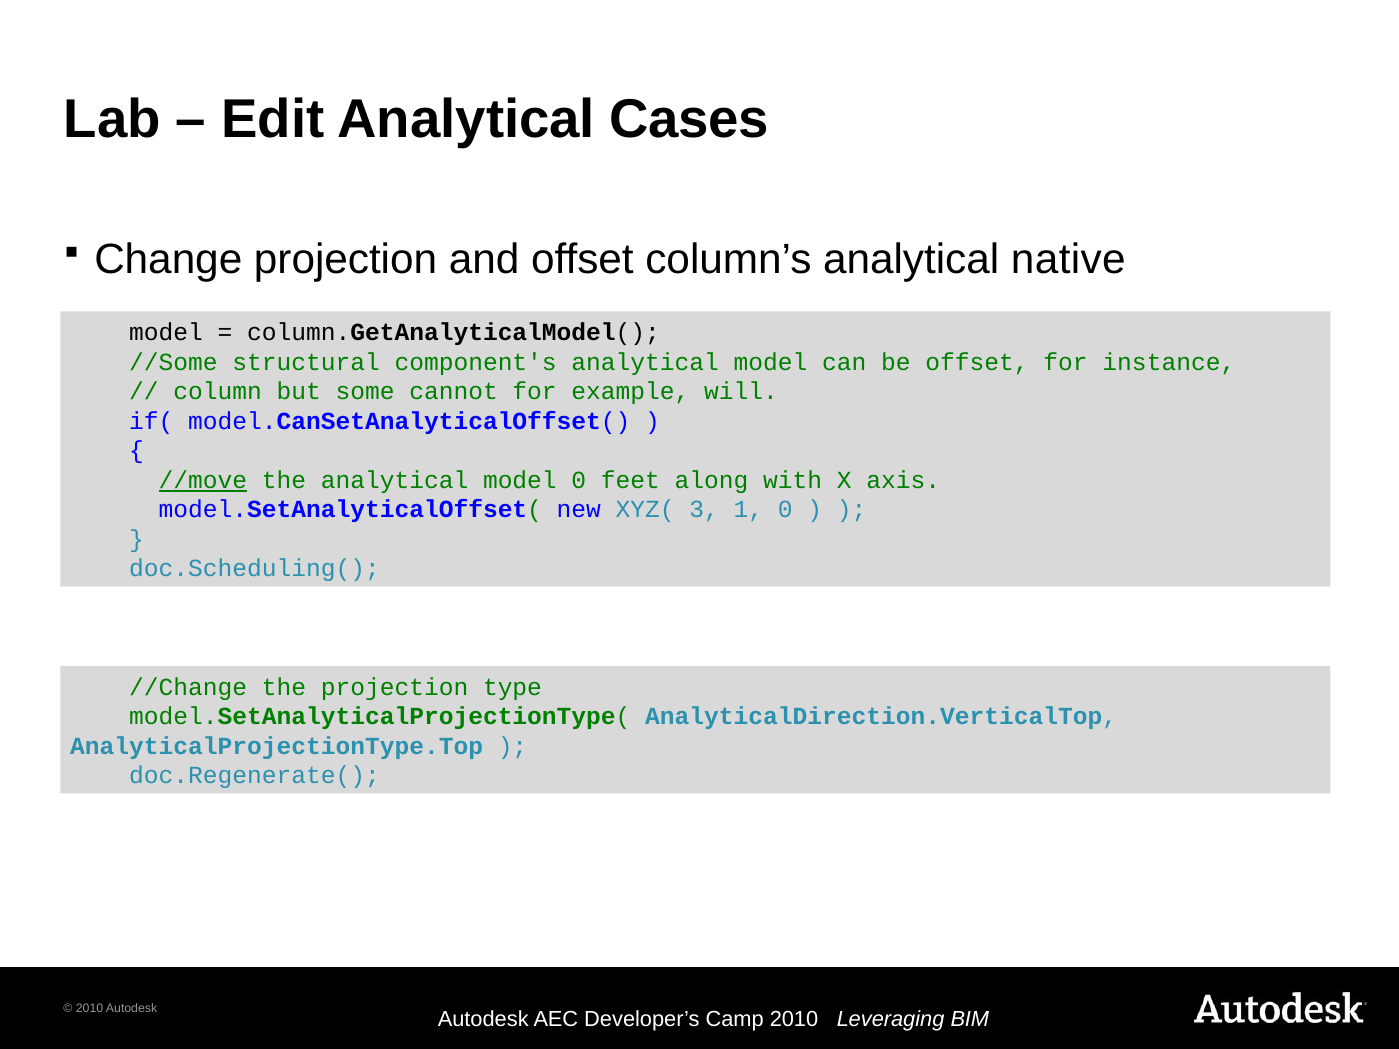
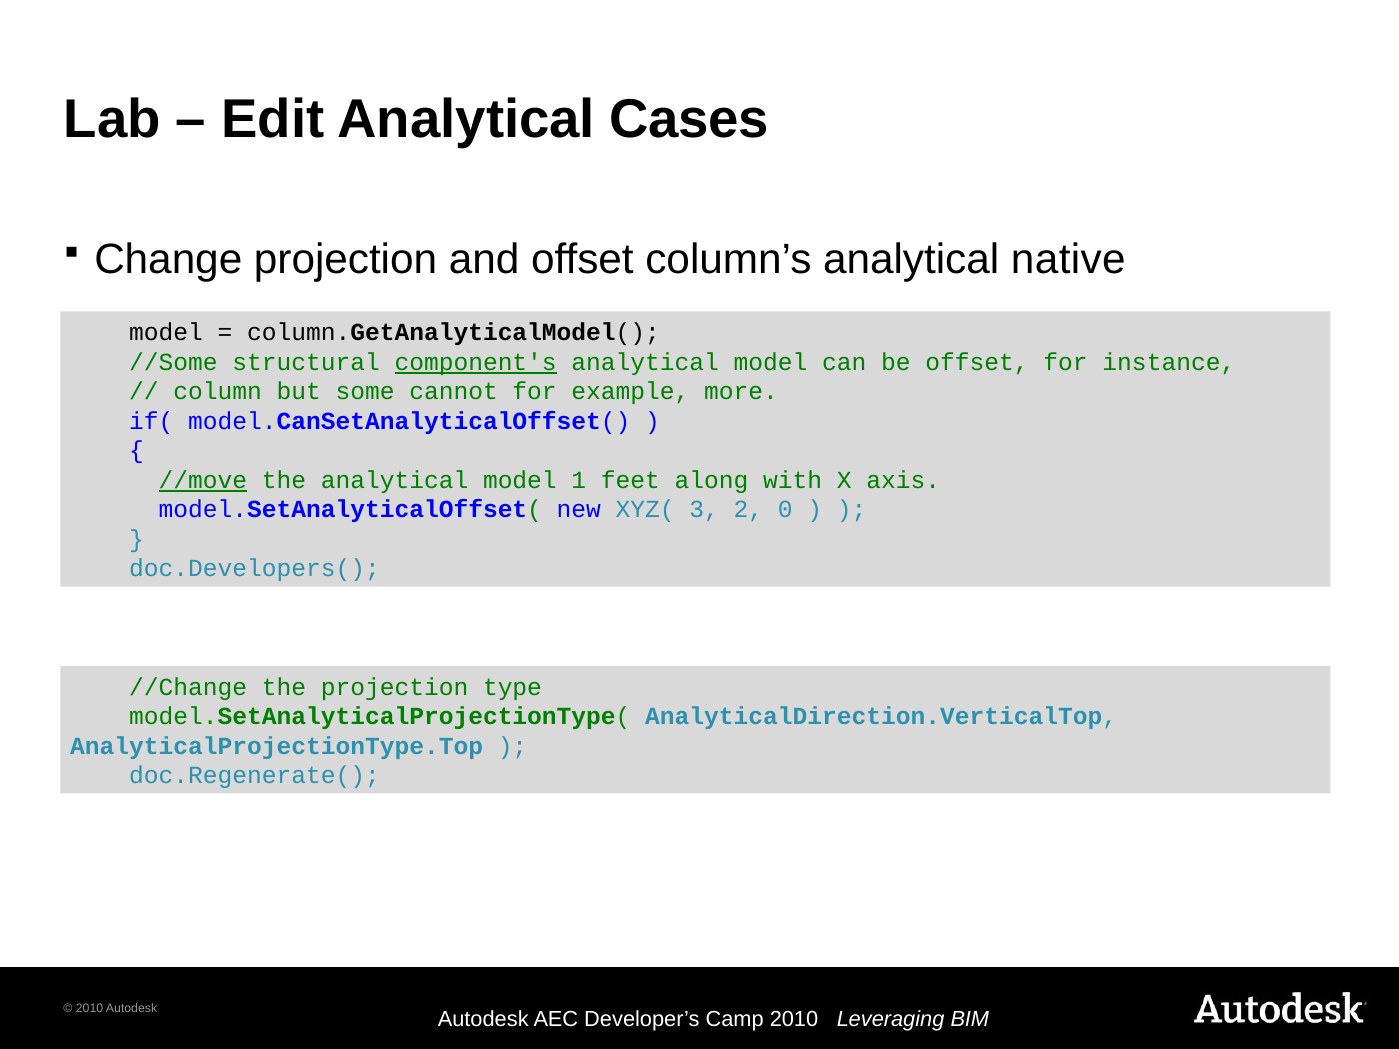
component's underline: none -> present
will: will -> more
model 0: 0 -> 1
1: 1 -> 2
doc.Scheduling(: doc.Scheduling( -> doc.Developers(
